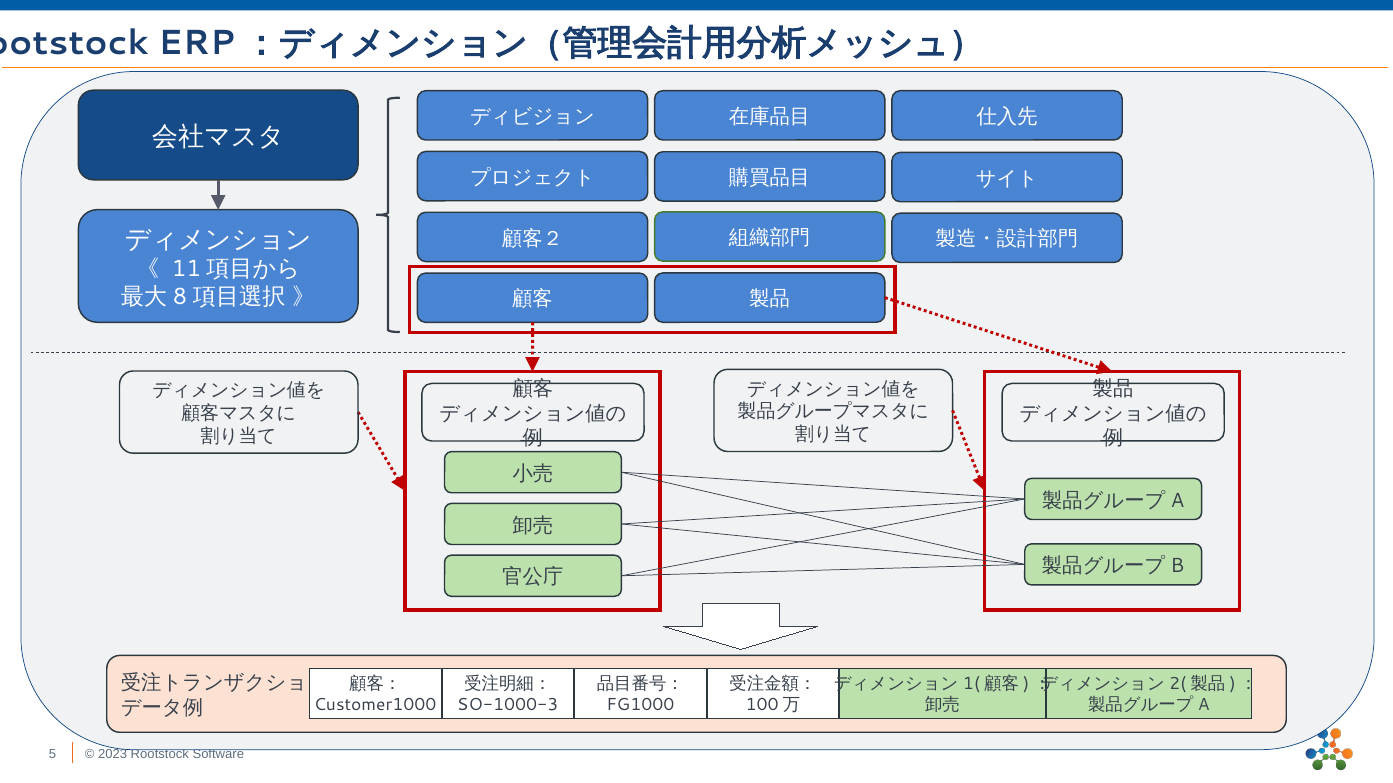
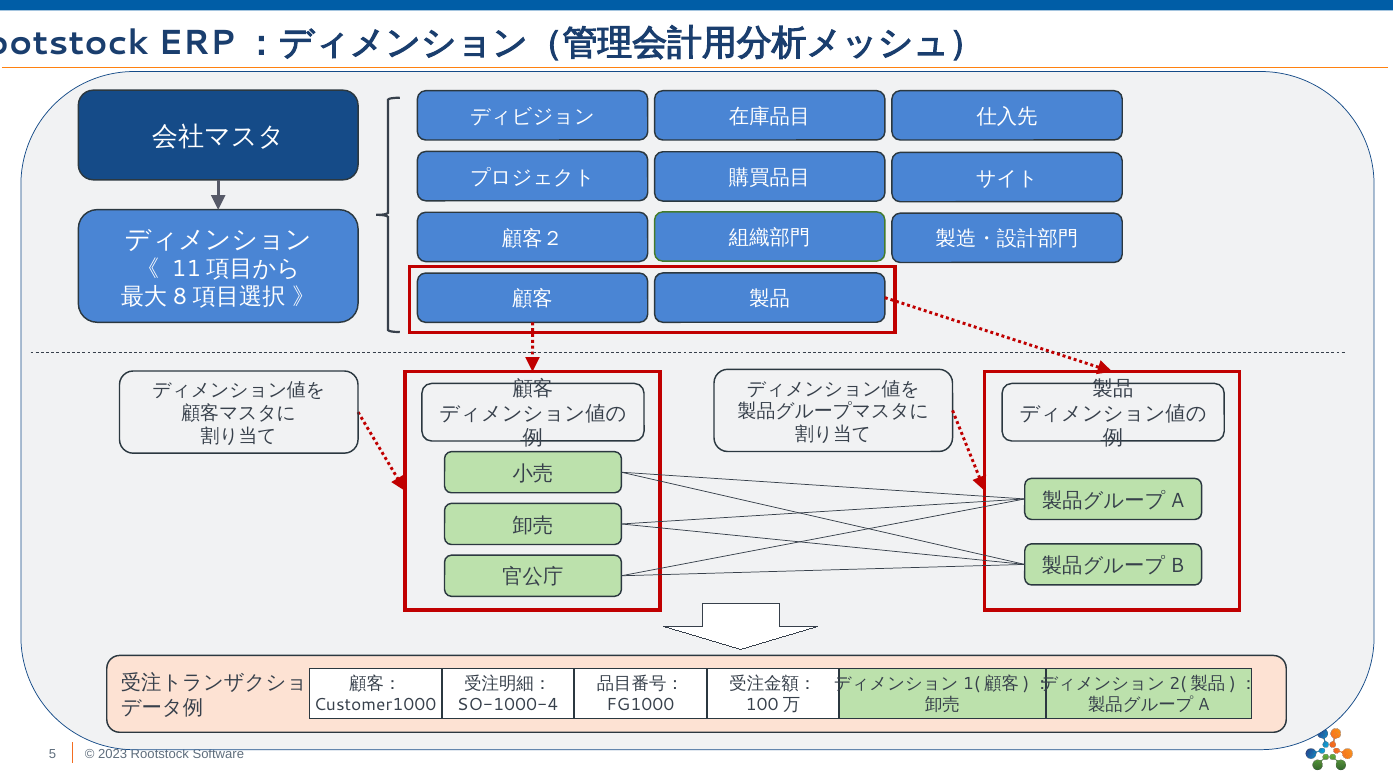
SO-1000-3: SO-1000-3 -> SO-1000-4
